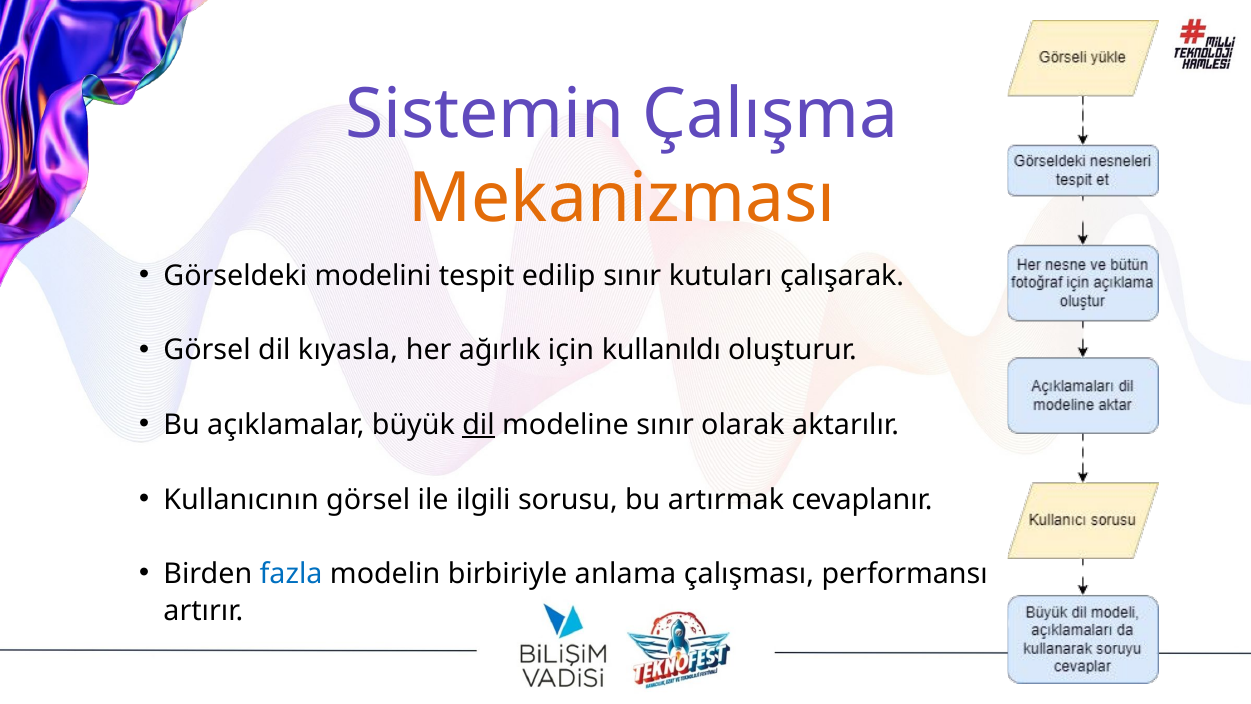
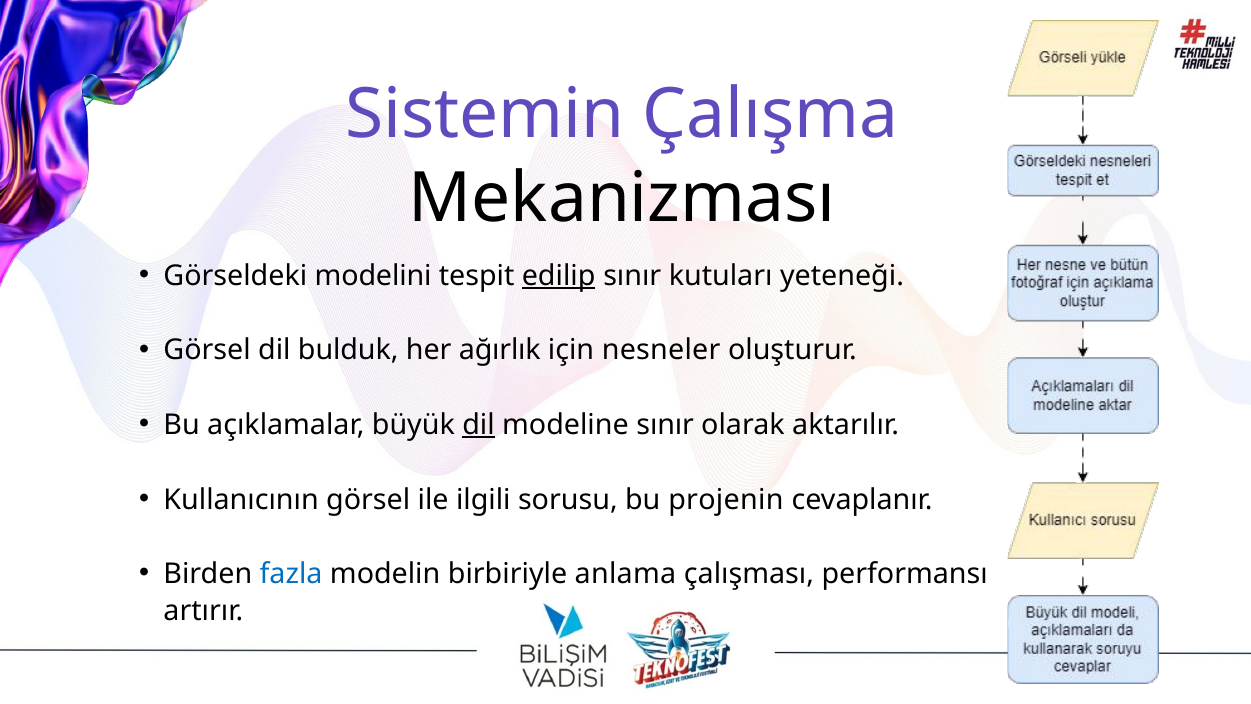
Mekanizması colour: orange -> black
edilip underline: none -> present
çalışarak: çalışarak -> yeteneği
kıyasla: kıyasla -> bulduk
kullanıldı: kullanıldı -> nesneler
artırmak: artırmak -> projenin
